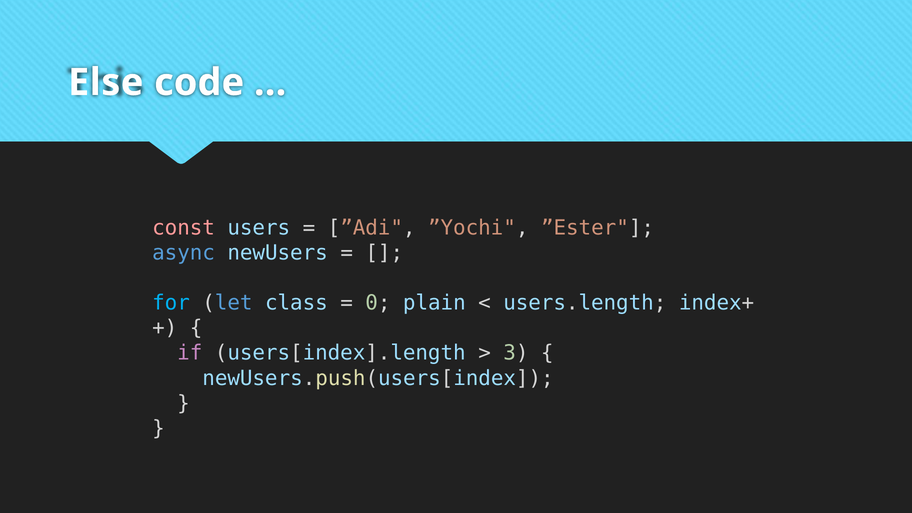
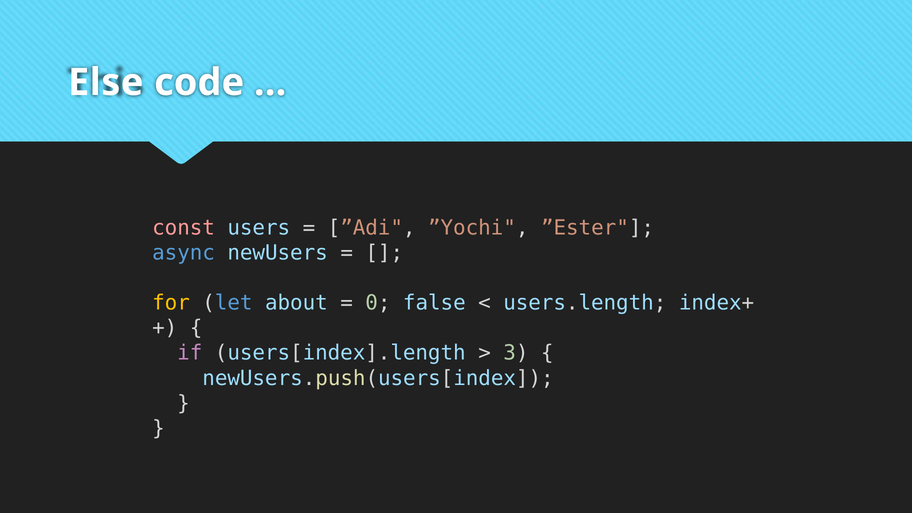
for colour: light blue -> yellow
class: class -> about
plain: plain -> false
